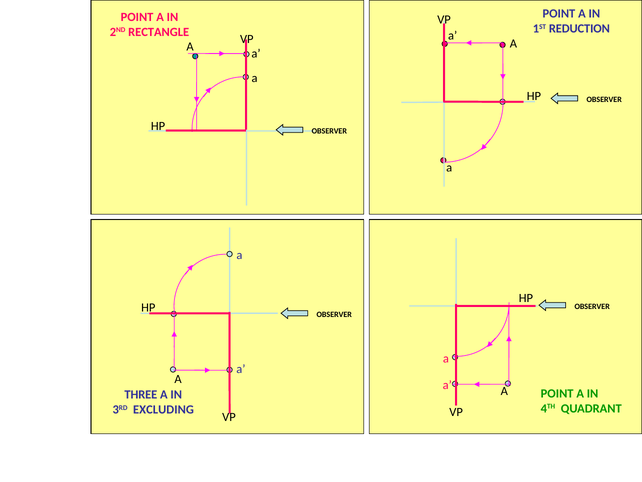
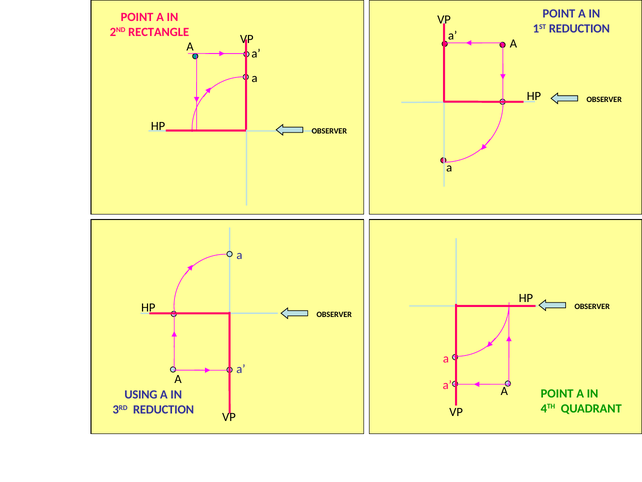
THREE: THREE -> USING
3RD EXCLUDING: EXCLUDING -> REDUCTION
